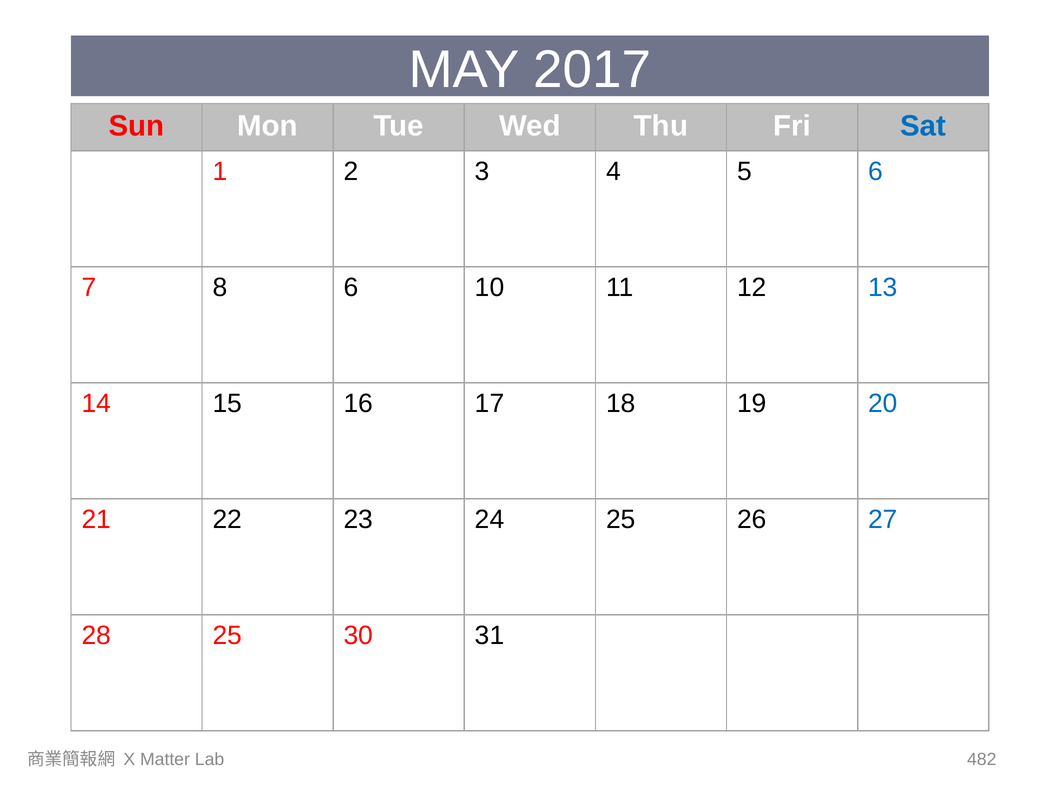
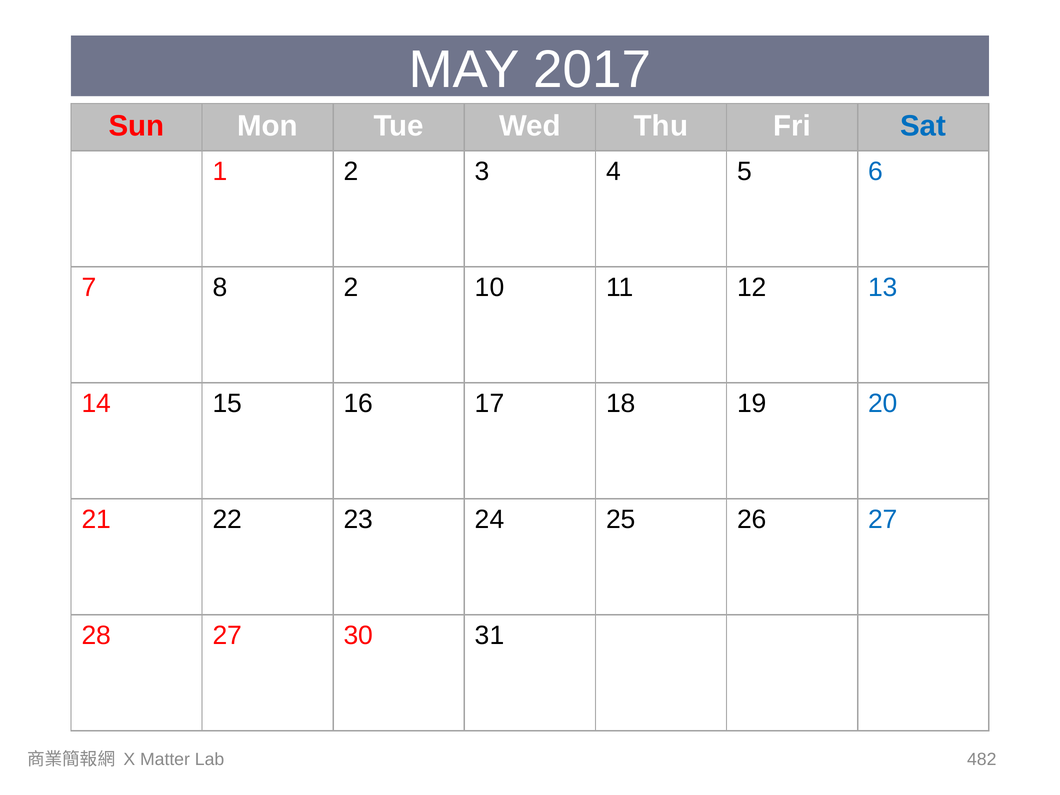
8 6: 6 -> 2
28 25: 25 -> 27
